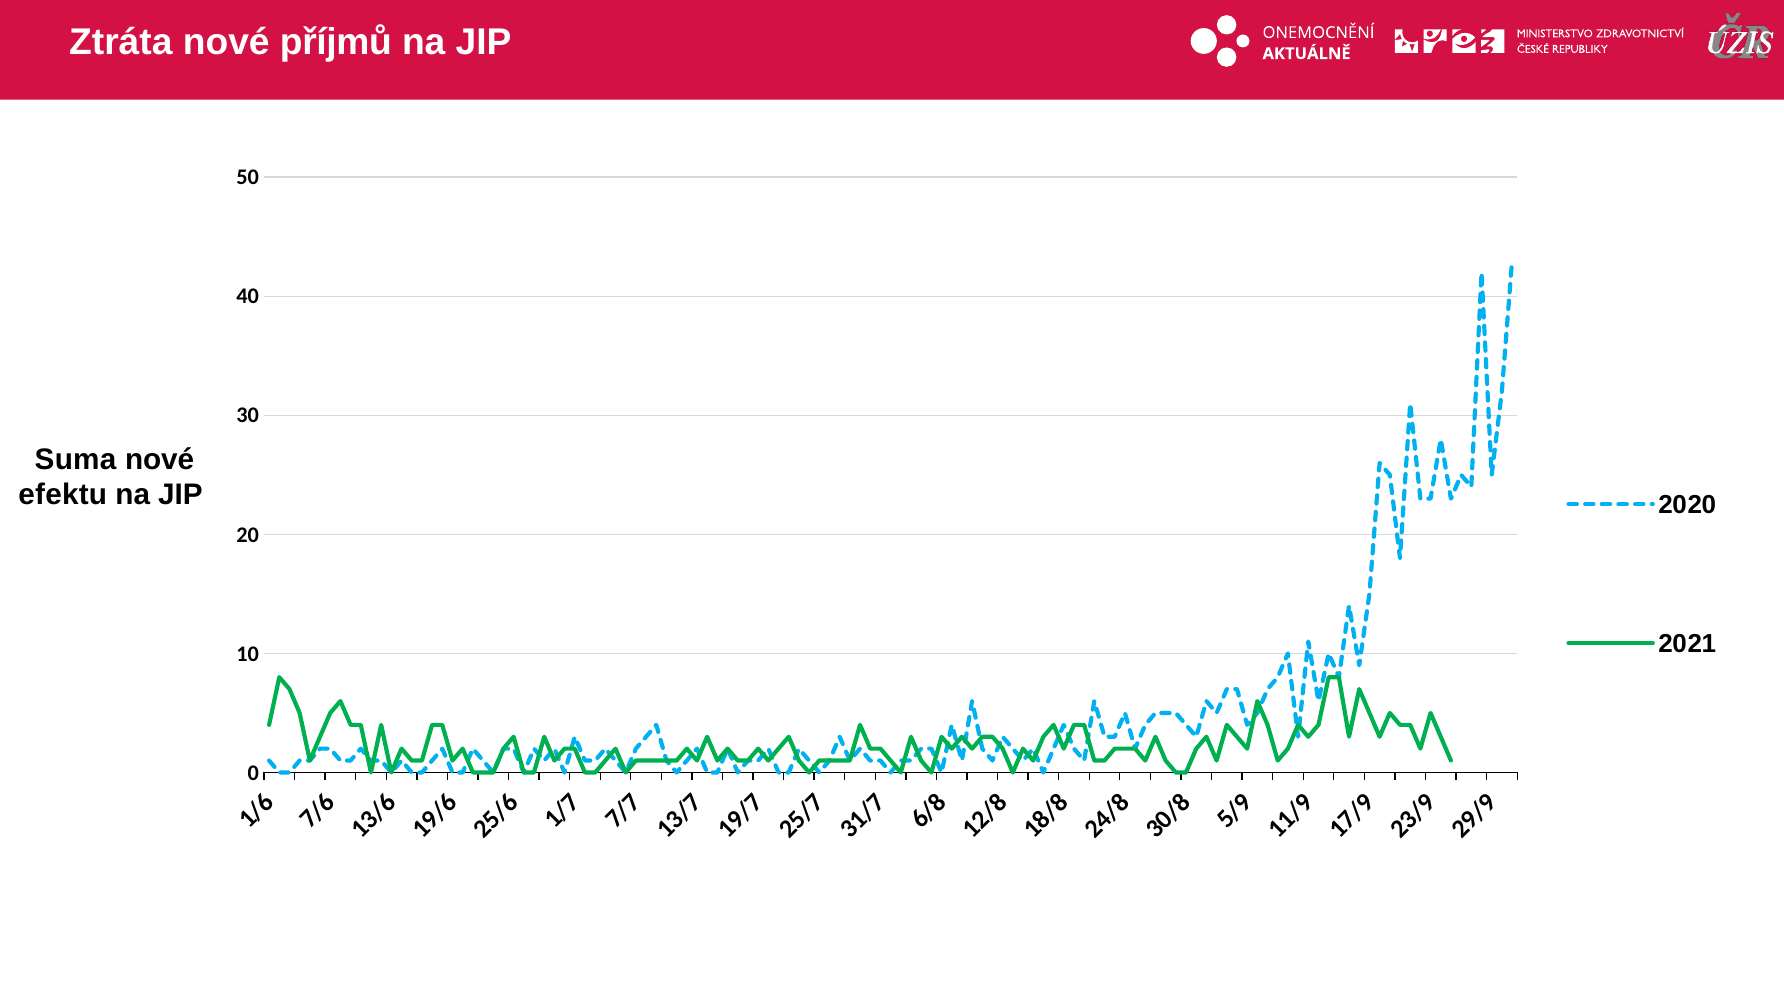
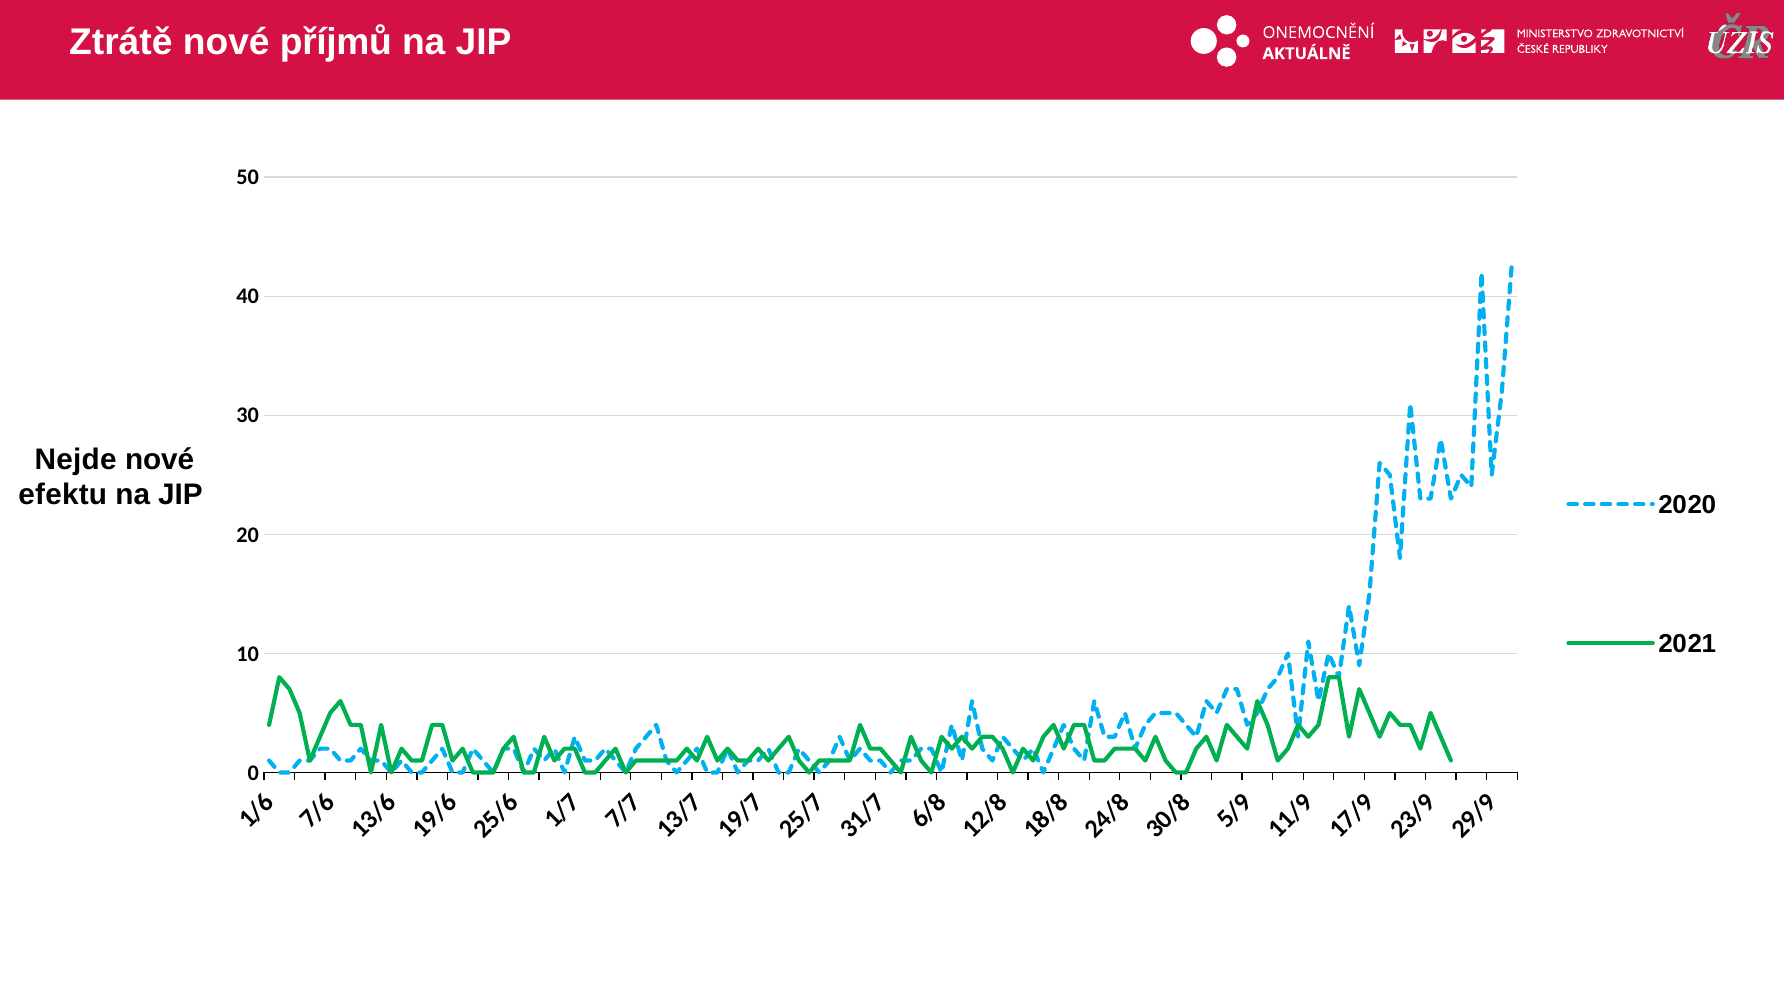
Ztráta: Ztráta -> Ztrátě
Suma: Suma -> Nejde
